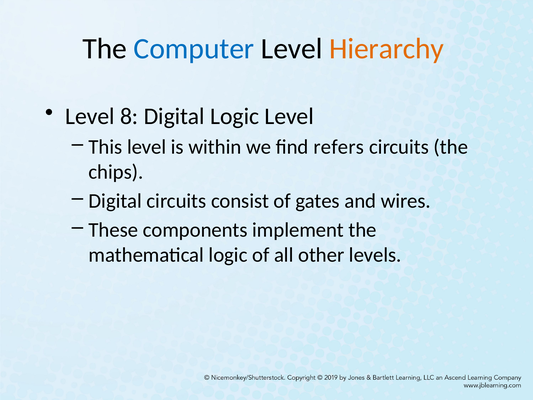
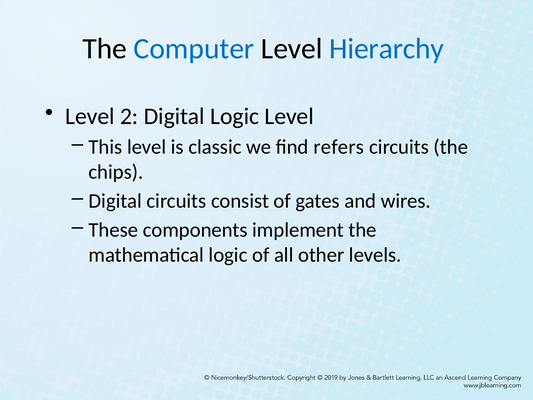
Hierarchy colour: orange -> blue
8: 8 -> 2
within: within -> classic
